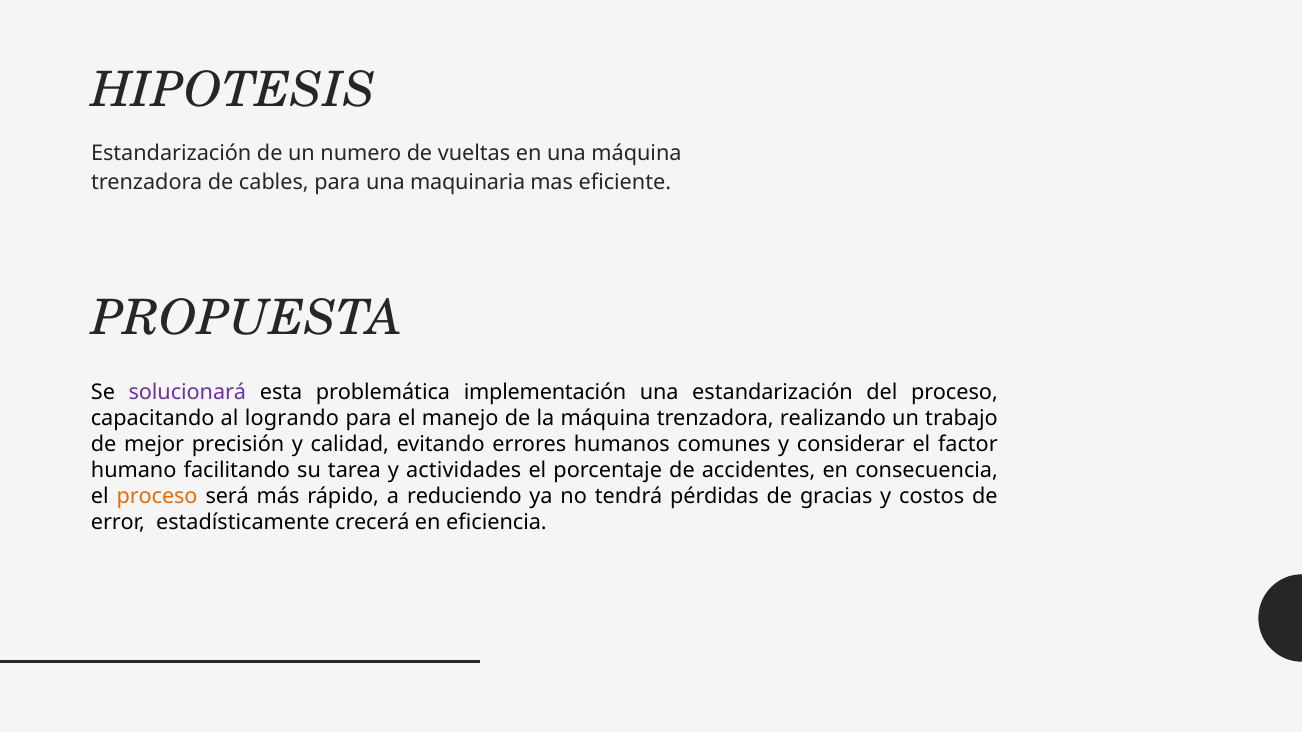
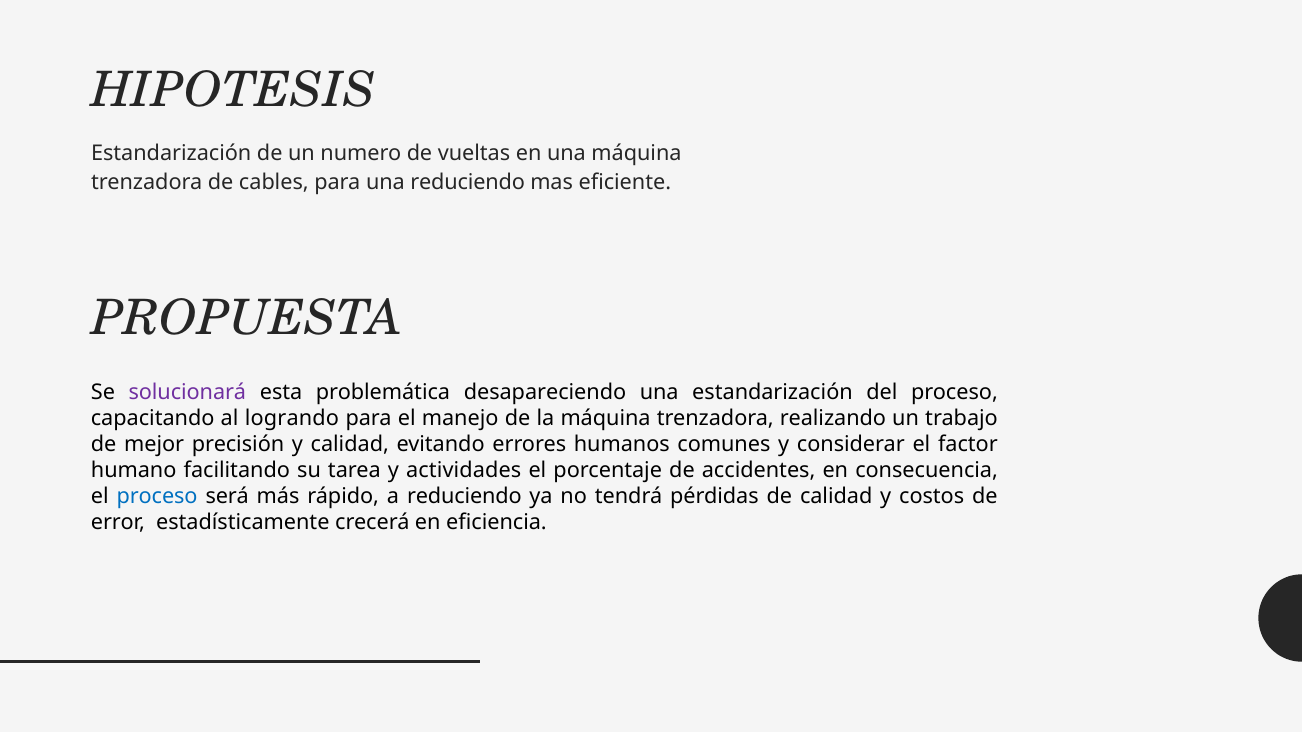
una maquinaria: maquinaria -> reduciendo
implementación: implementación -> desapareciendo
proceso at (157, 496) colour: orange -> blue
de gracias: gracias -> calidad
